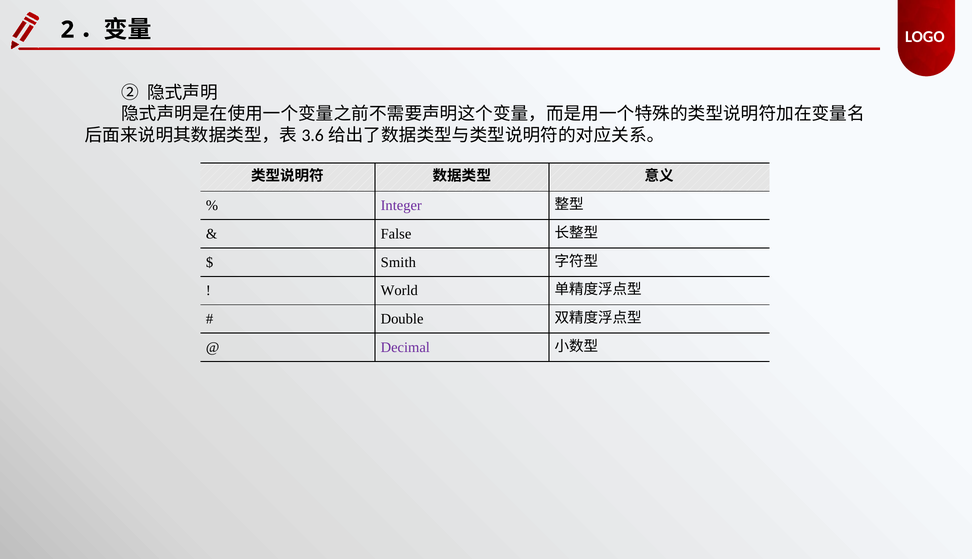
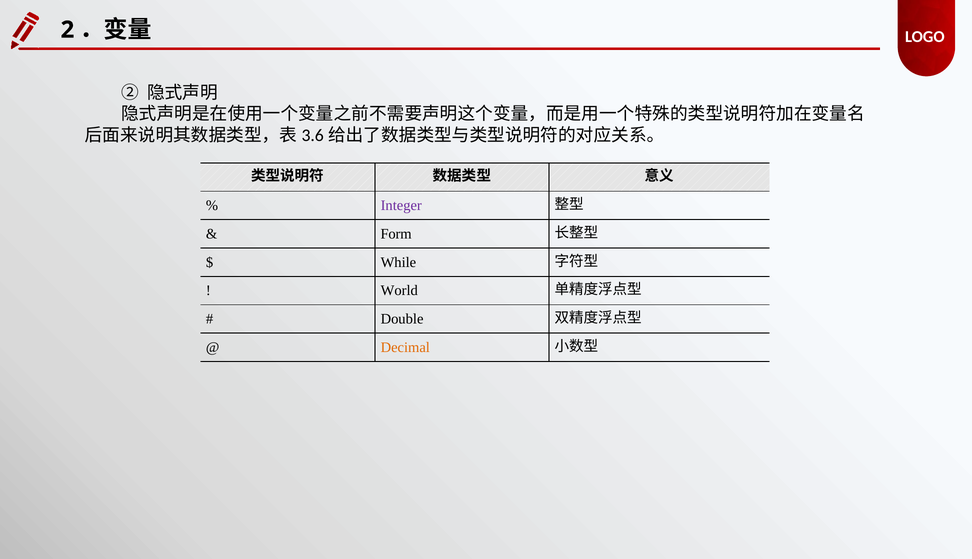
False: False -> Form
Smith: Smith -> While
Decimal colour: purple -> orange
